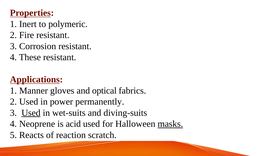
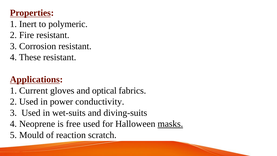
Manner: Manner -> Current
permanently: permanently -> conductivity
Used at (31, 113) underline: present -> none
acid: acid -> free
Reacts: Reacts -> Mould
